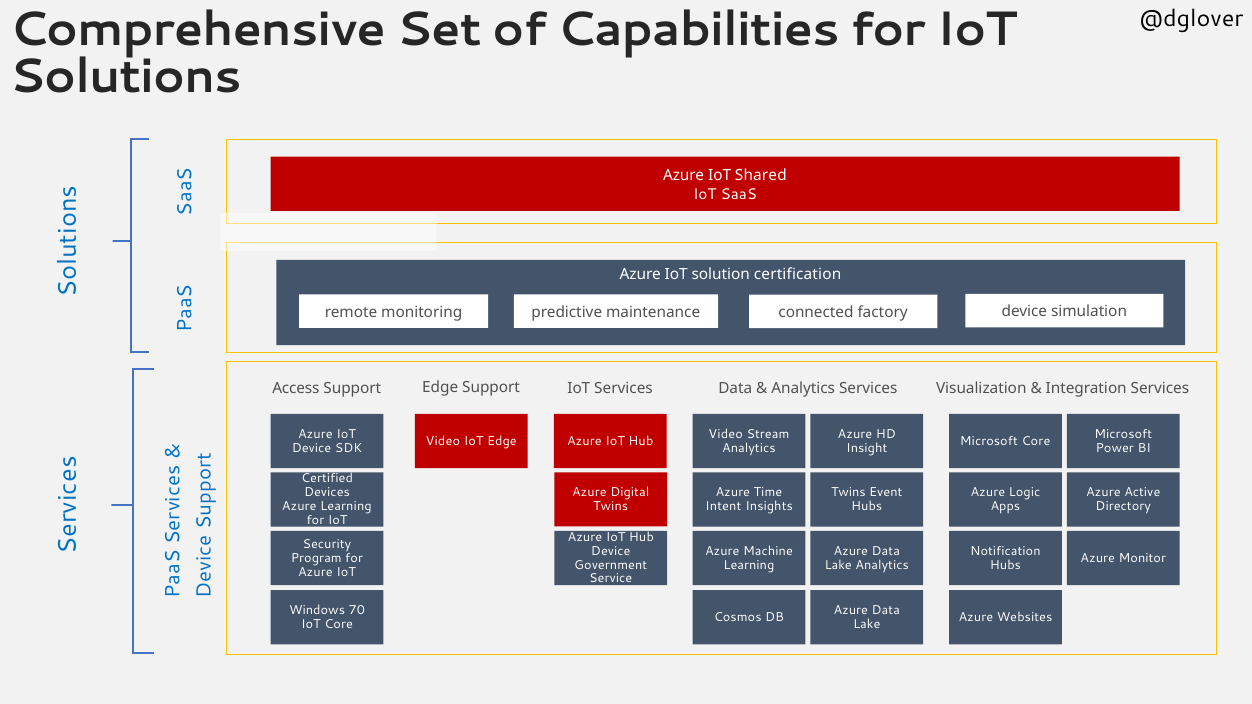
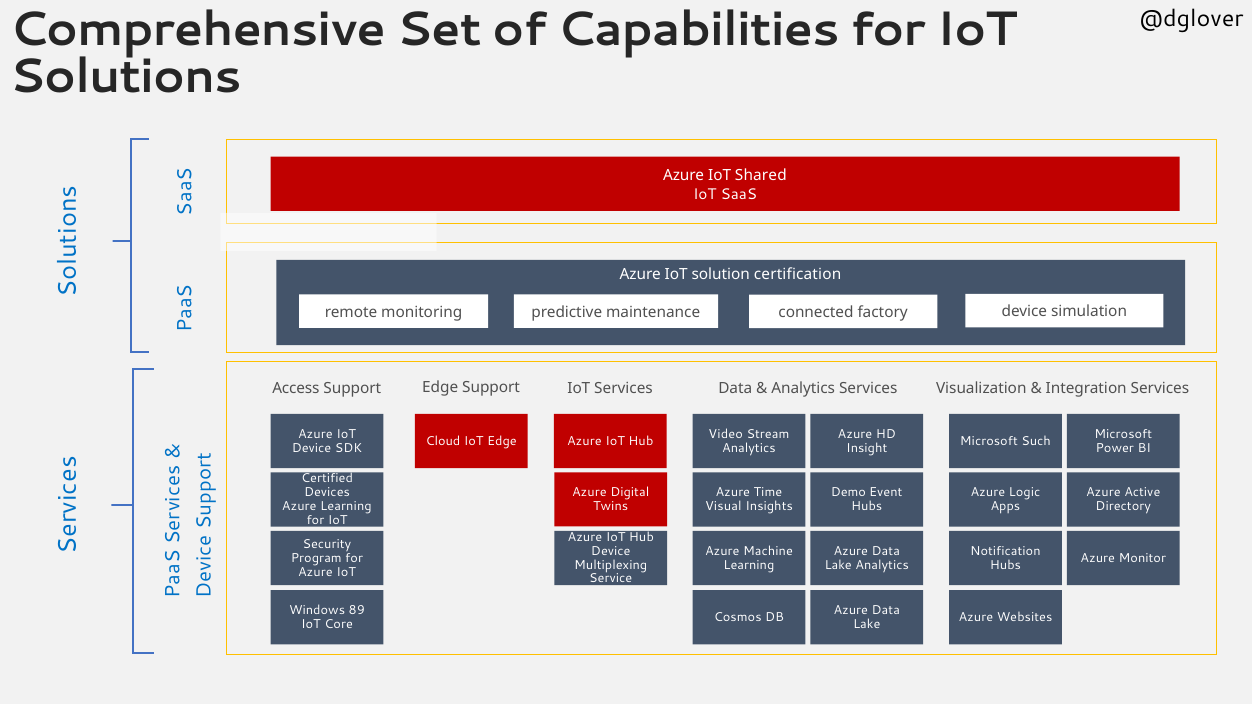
Video at (443, 441): Video -> Cloud
Microsoft Core: Core -> Such
Twins at (848, 493): Twins -> Demo
Intent: Intent -> Visual
Government: Government -> Multiplexing
70: 70 -> 89
